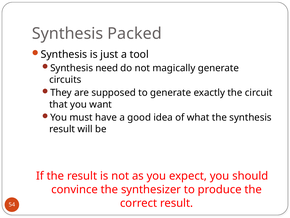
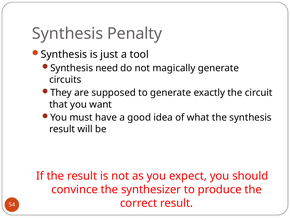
Packed: Packed -> Penalty
